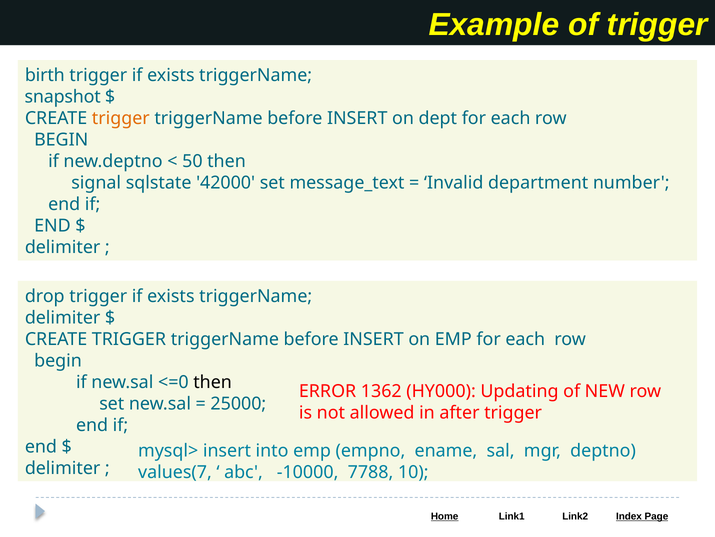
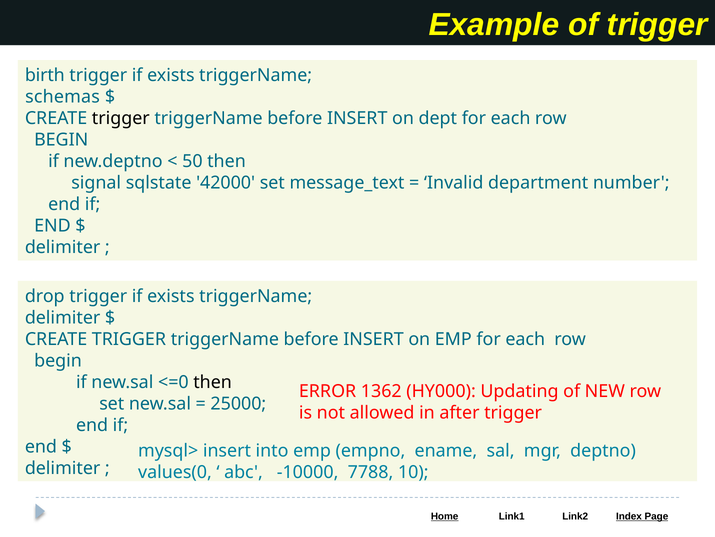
snapshot: snapshot -> schemas
trigger at (121, 118) colour: orange -> black
values(7: values(7 -> values(0
